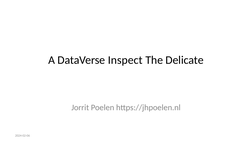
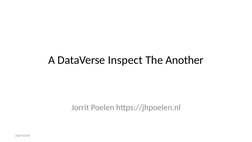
Delicate: Delicate -> Another
